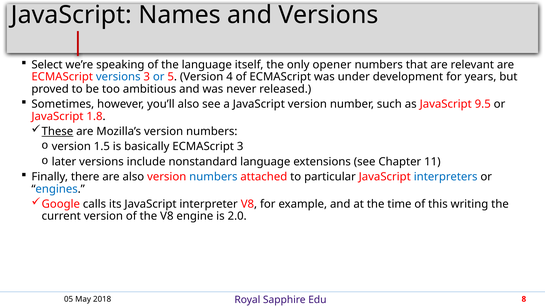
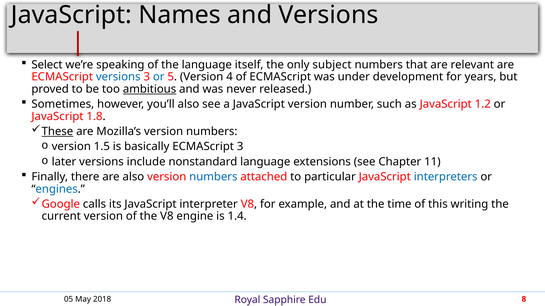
opener: opener -> subject
ambitious underline: none -> present
9.5: 9.5 -> 1.2
2.0: 2.0 -> 1.4
